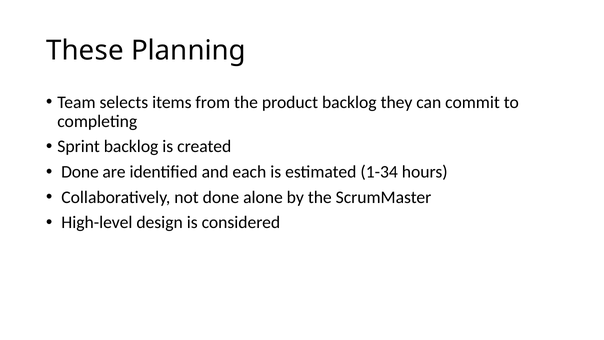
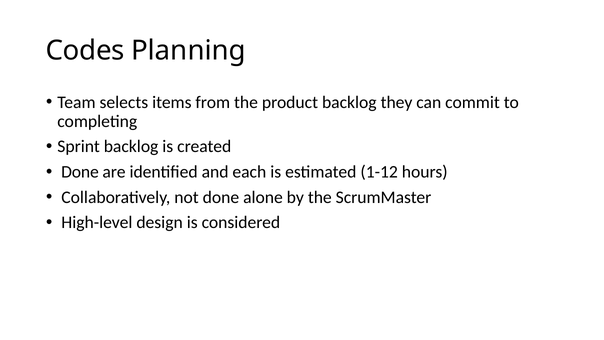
These: These -> Codes
1-34: 1-34 -> 1-12
